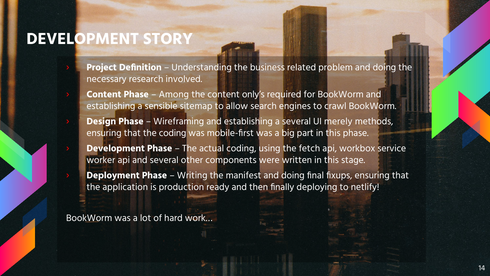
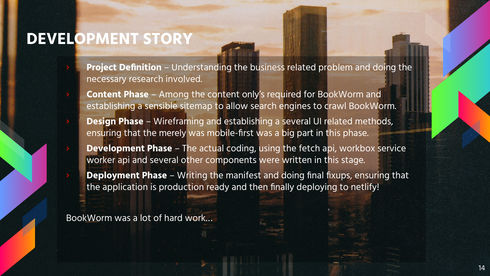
UI merely: merely -> related
the coding: coding -> merely
